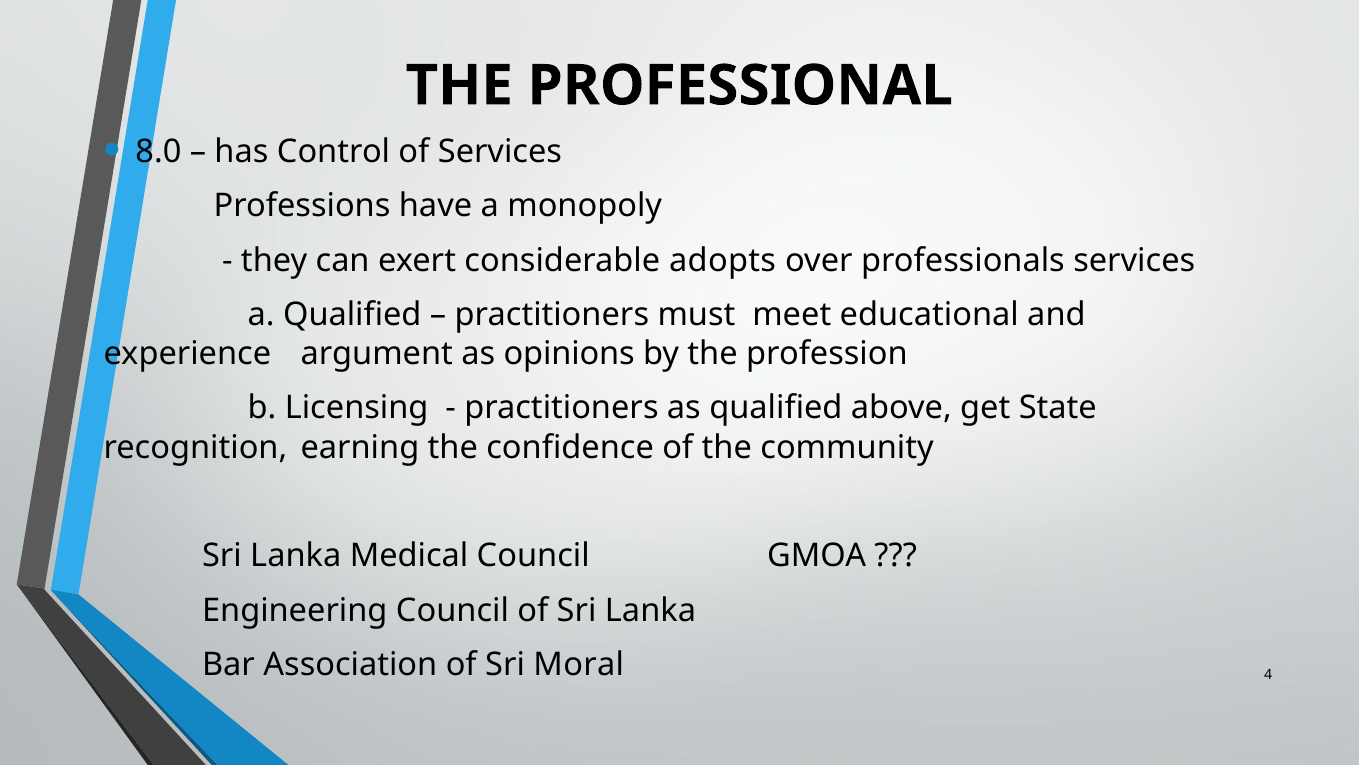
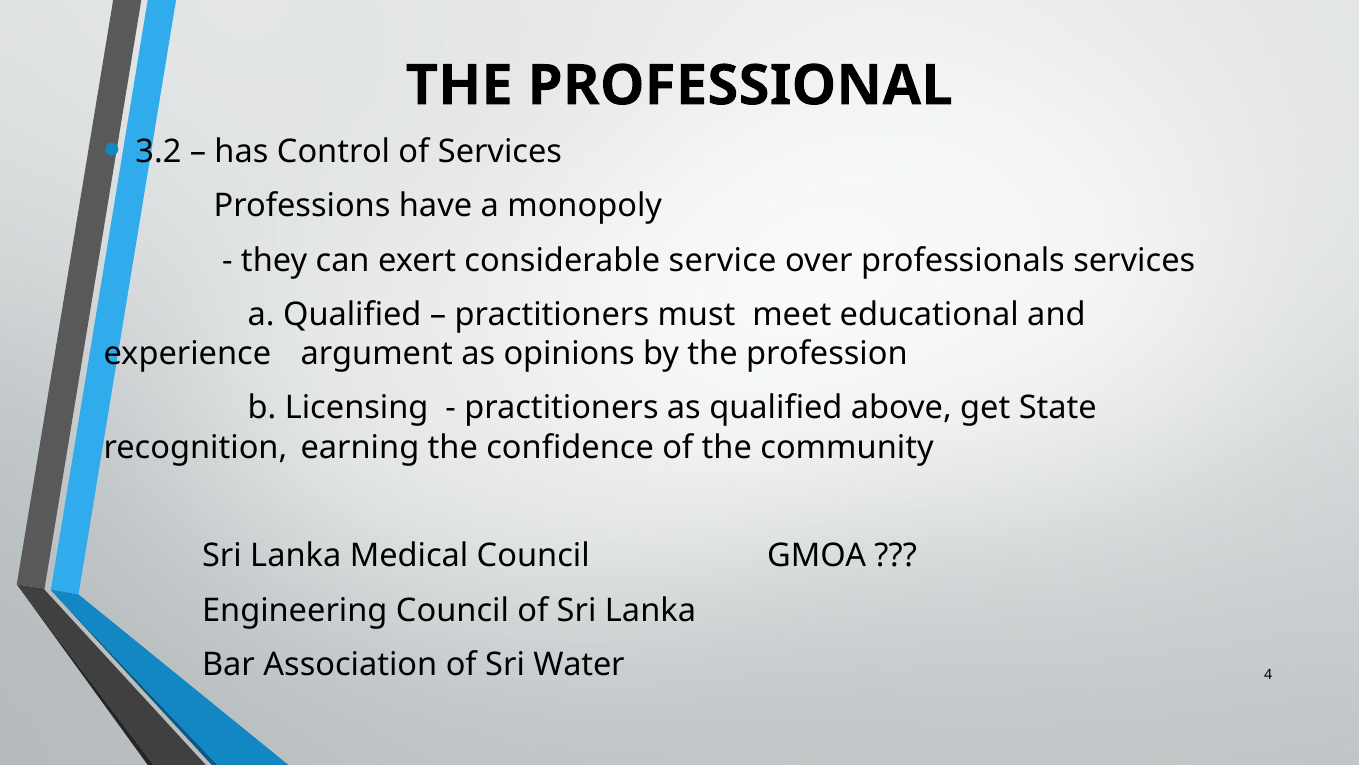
8.0: 8.0 -> 3.2
adopts: adopts -> service
Moral: Moral -> Water
